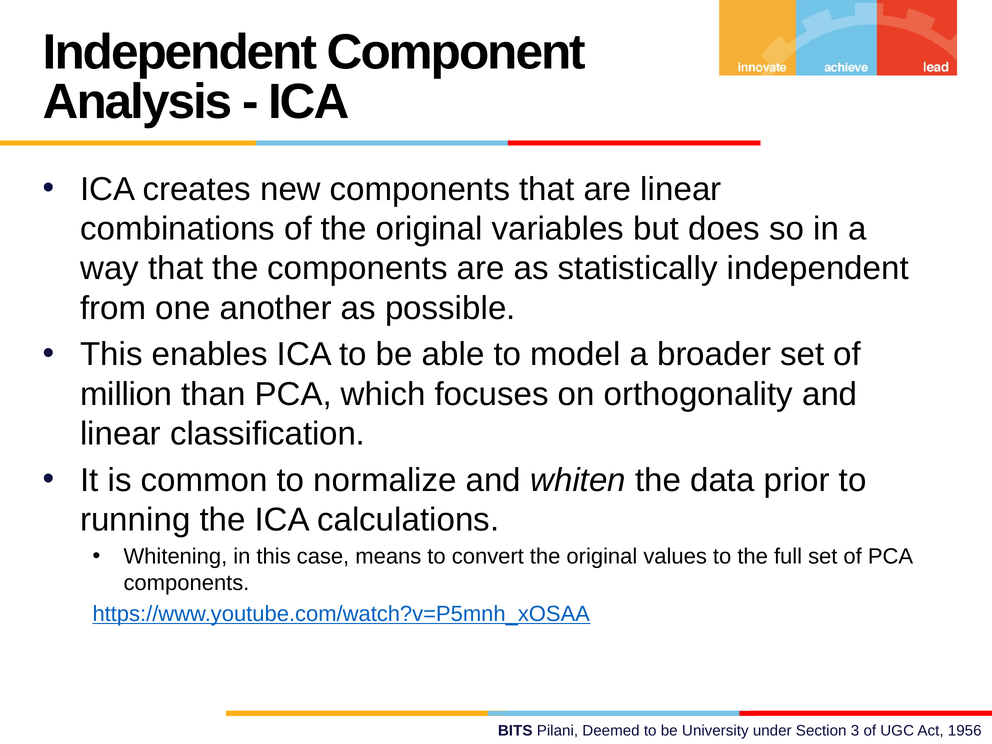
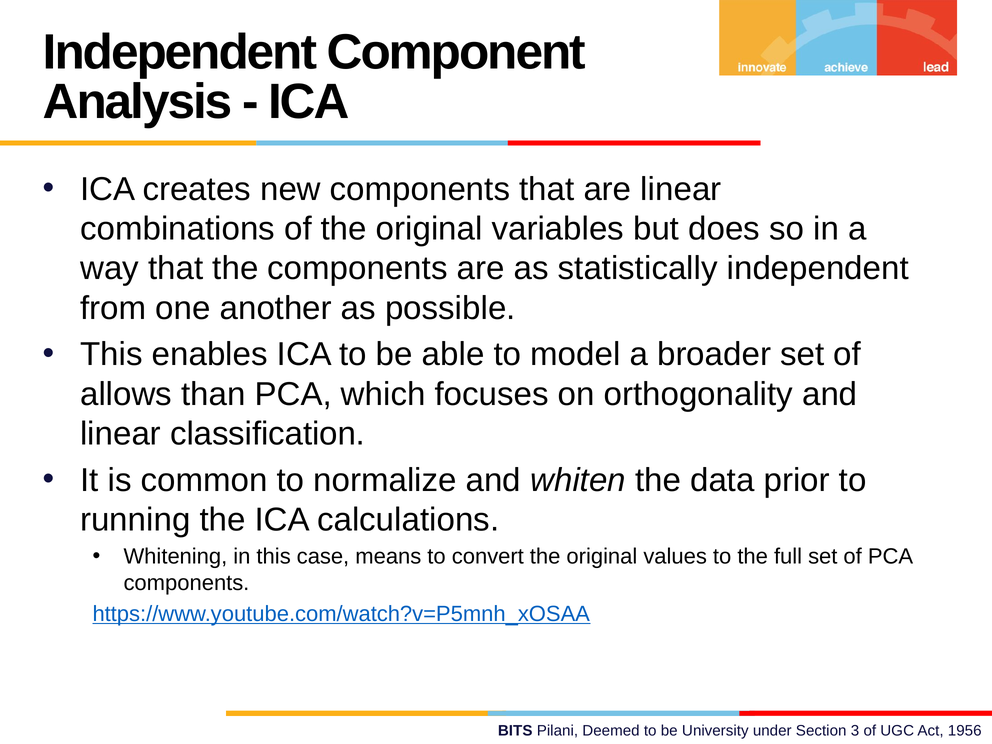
million: million -> allows
